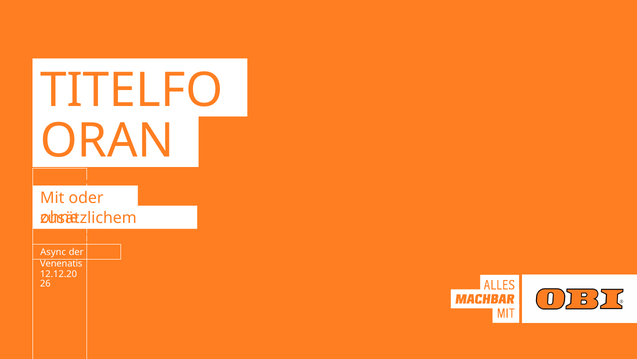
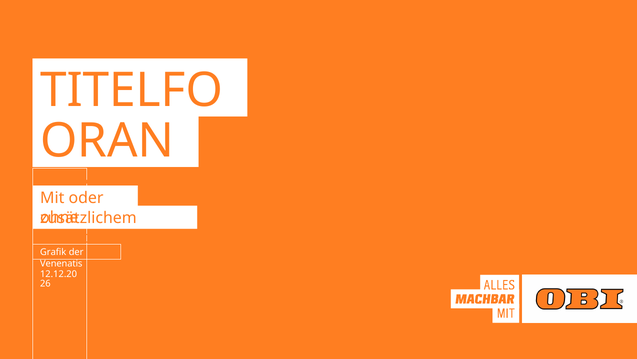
Async: Async -> Grafik
